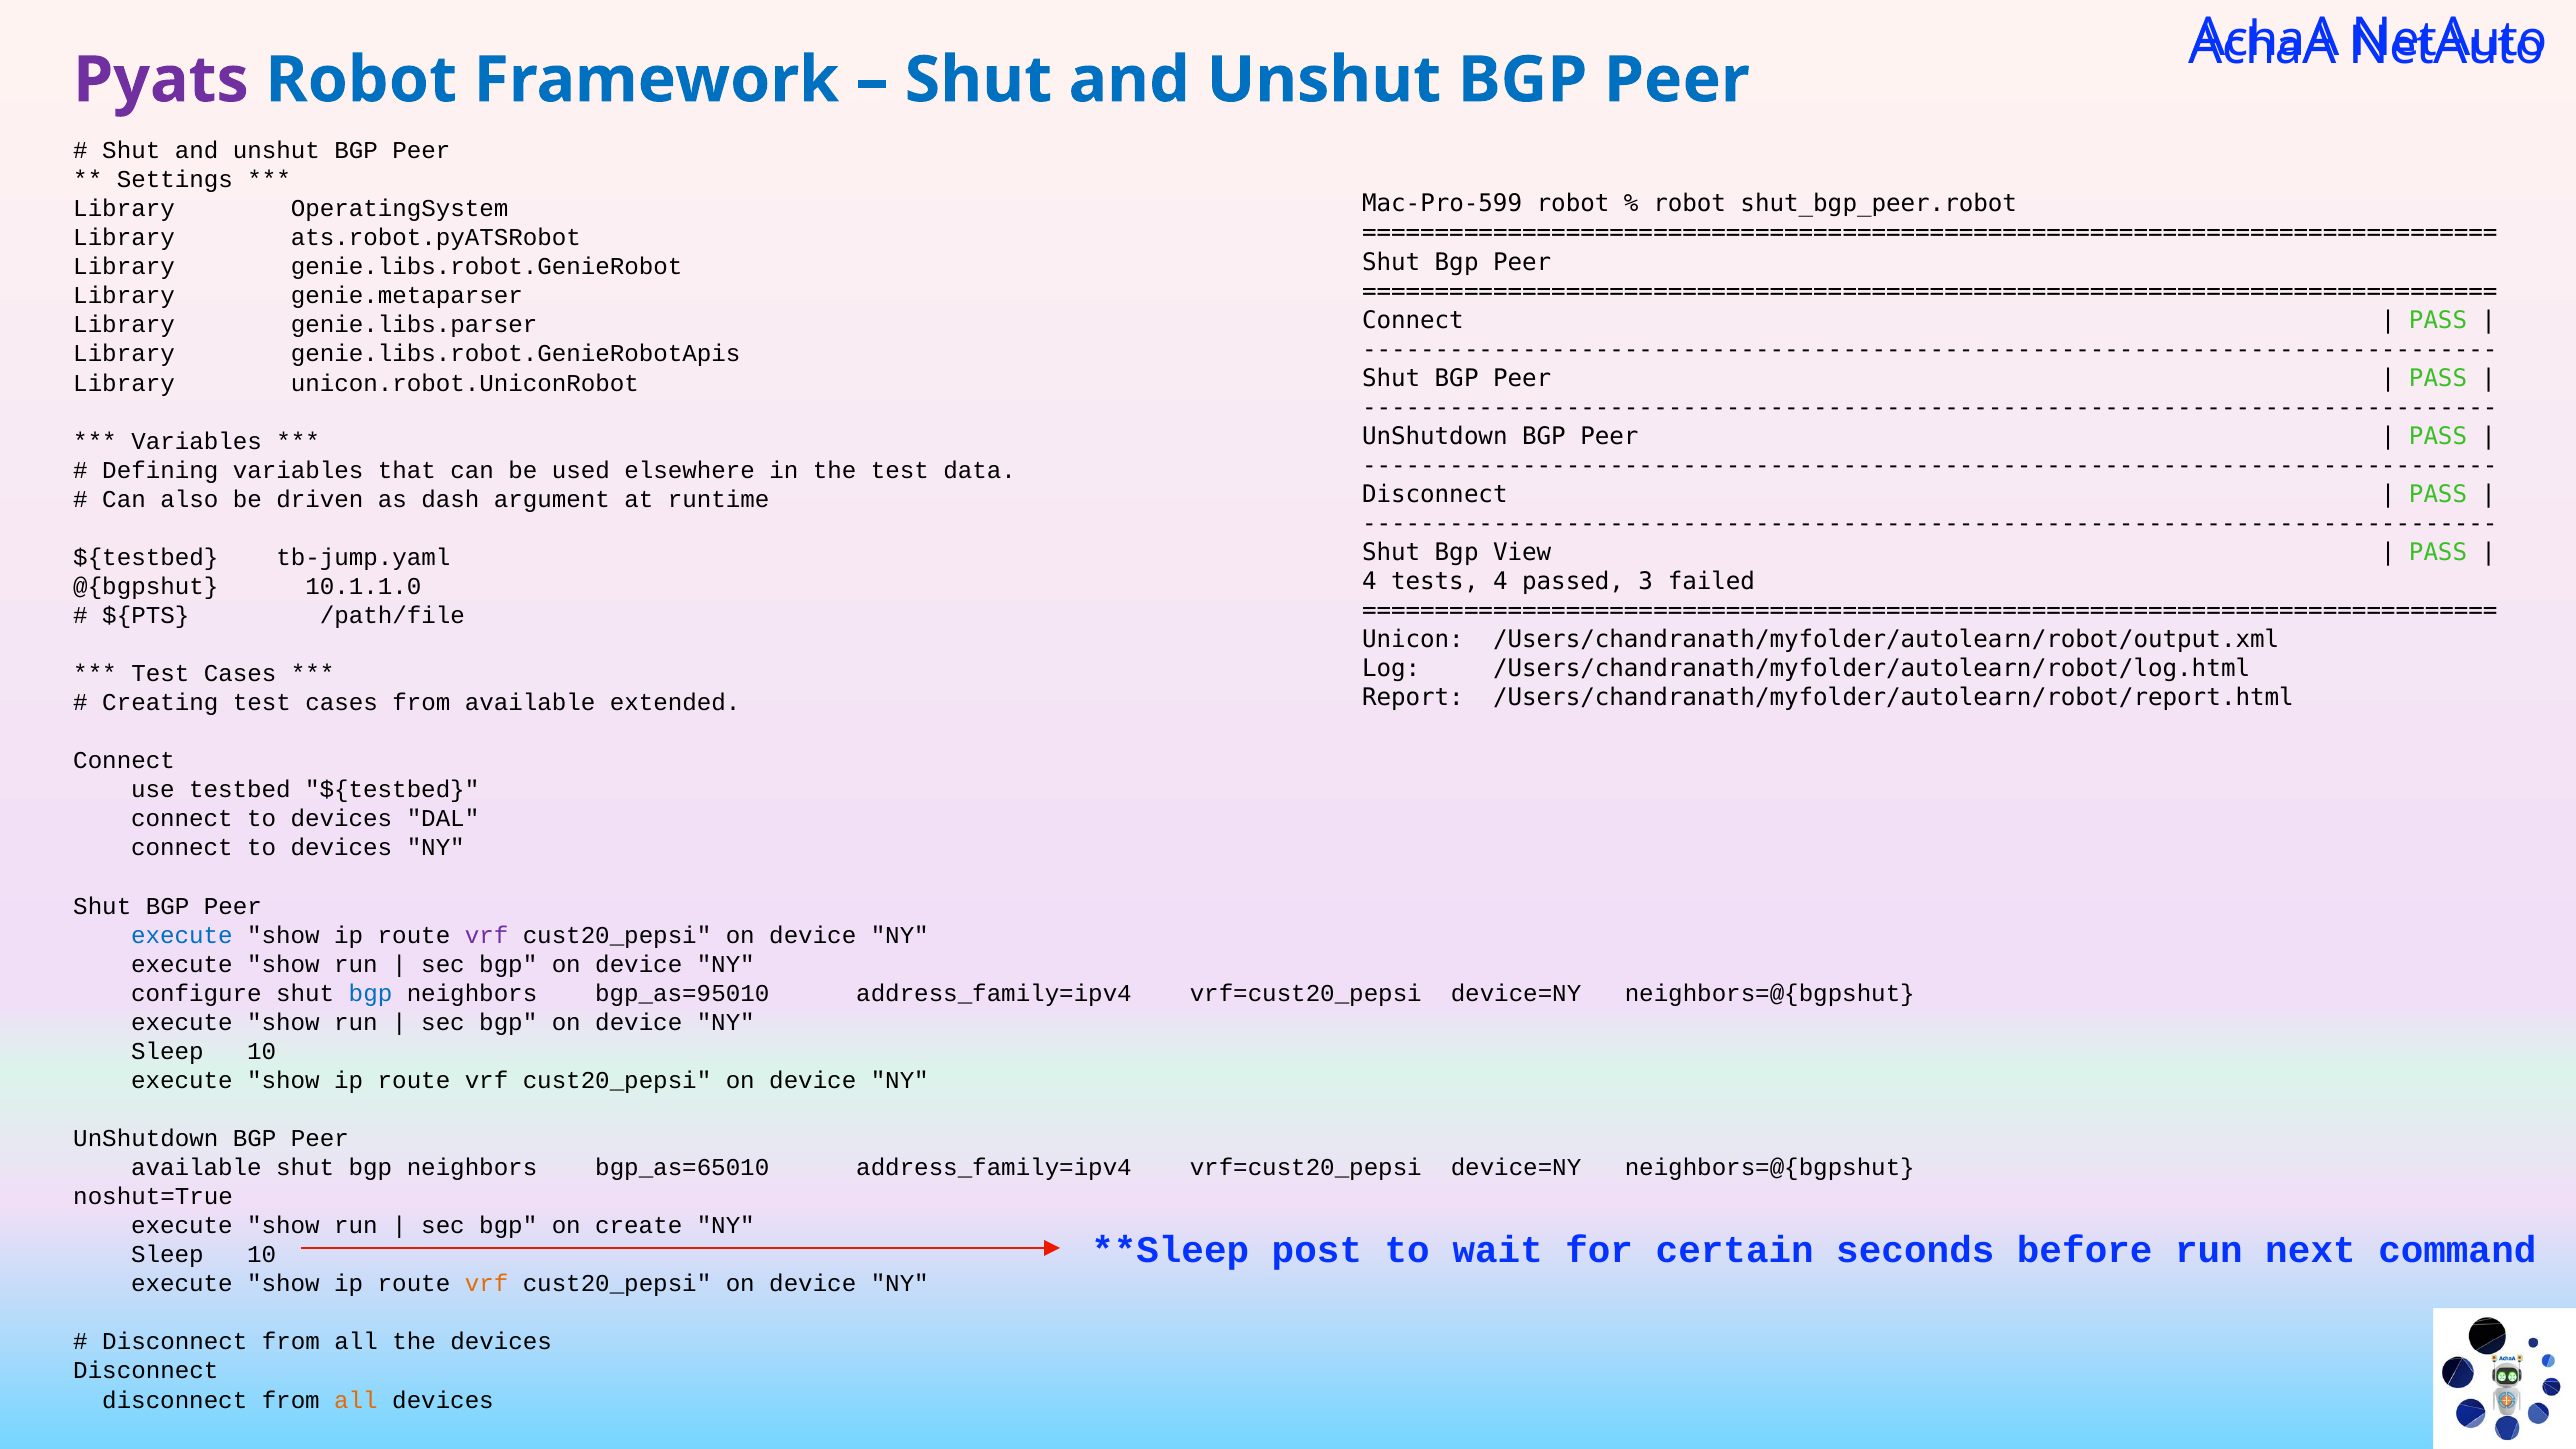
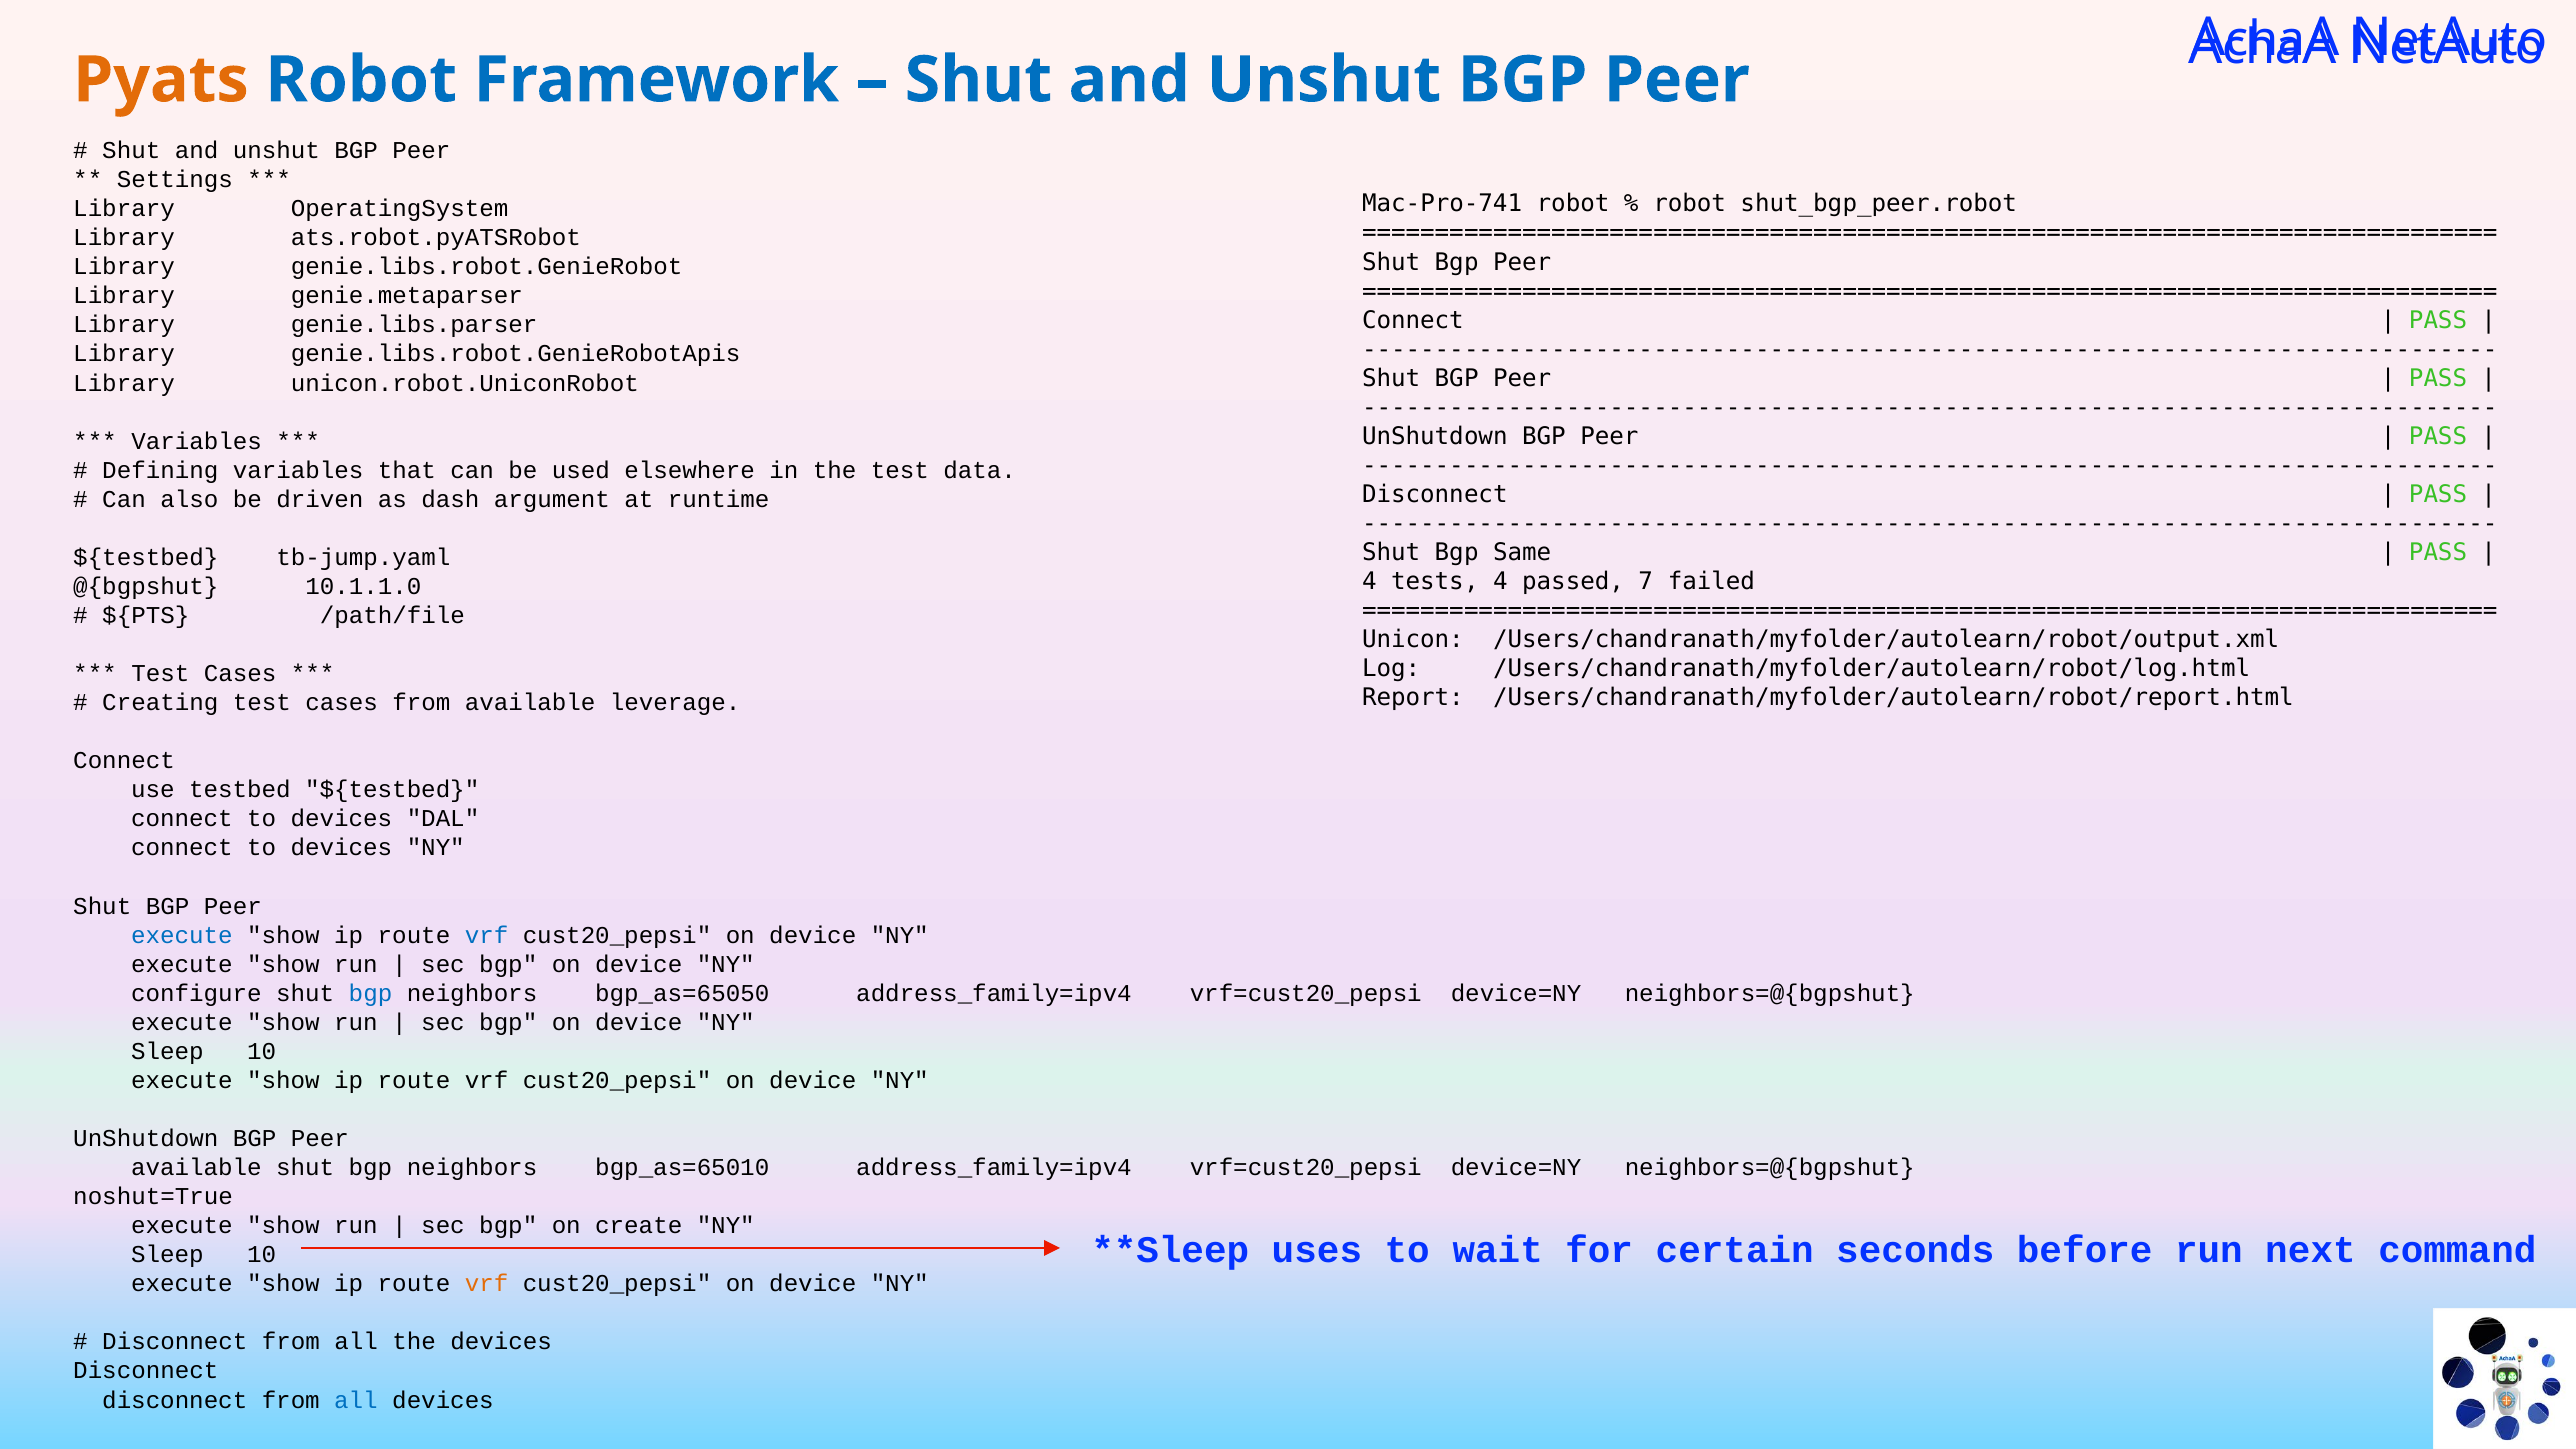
Pyats colour: purple -> orange
Mac-Pro-599: Mac-Pro-599 -> Mac-Pro-741
View: View -> Same
3: 3 -> 7
extended: extended -> leverage
vrf at (487, 935) colour: purple -> blue
bgp_as=95010: bgp_as=95010 -> bgp_as=65050
post: post -> uses
all at (356, 1400) colour: orange -> blue
